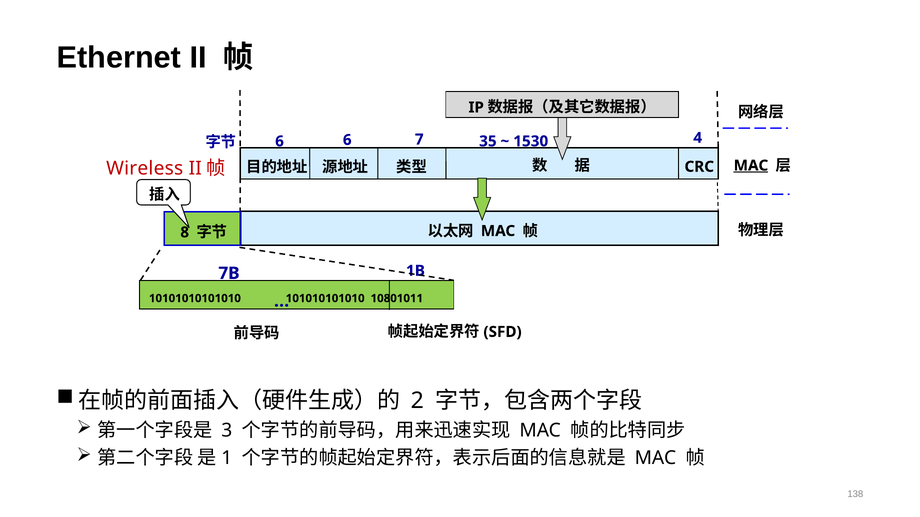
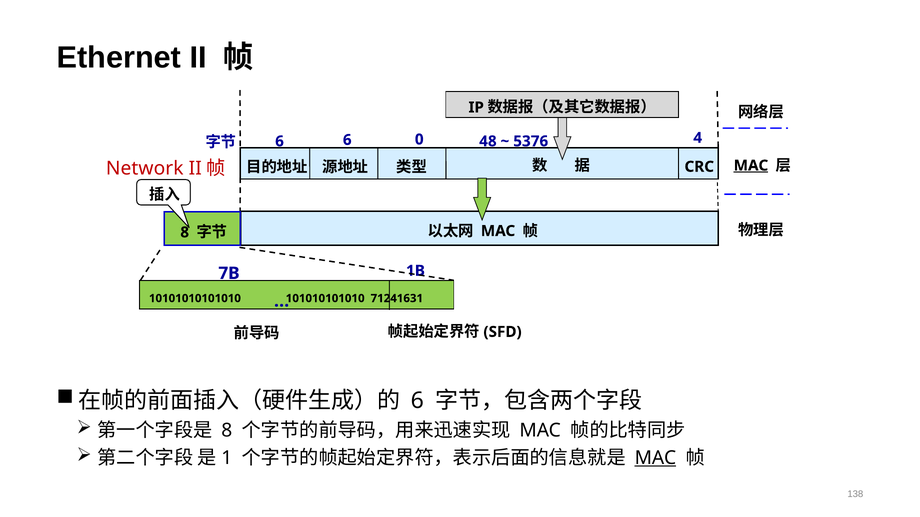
35: 35 -> 48
1530: 1530 -> 5376
7: 7 -> 0
Wireless: Wireless -> Network
10801011: 10801011 -> 71241631
2 at (417, 401): 2 -> 6
3 at (227, 431): 3 -> 8
MAC at (655, 458) underline: none -> present
